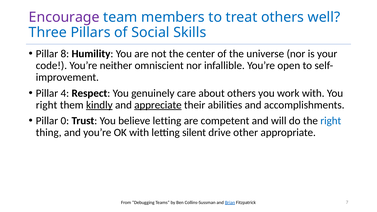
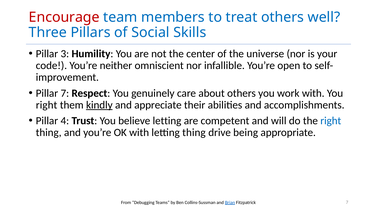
Encourage colour: purple -> red
8: 8 -> 3
Pillar 4: 4 -> 7
appreciate underline: present -> none
0: 0 -> 4
letting silent: silent -> thing
other: other -> being
